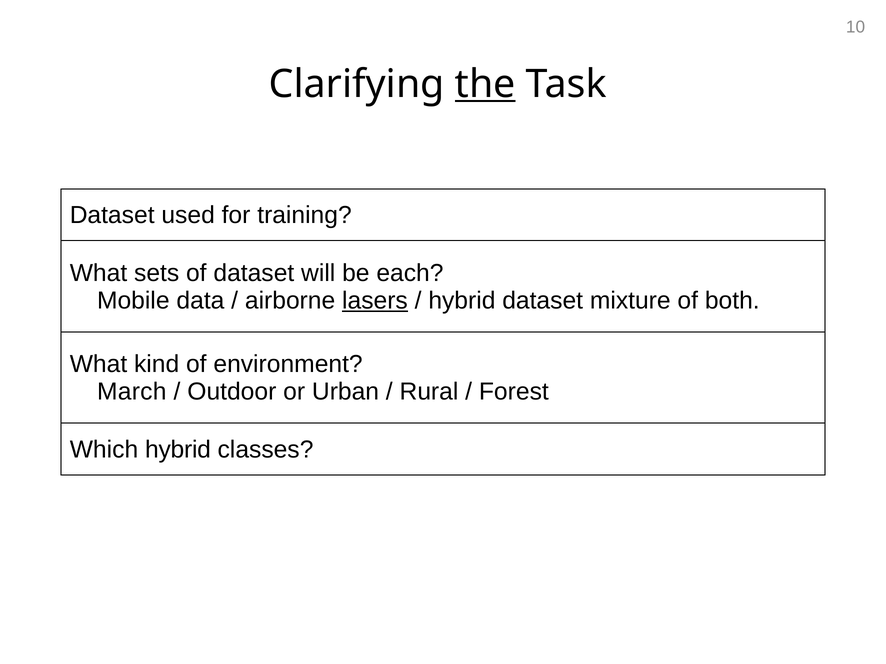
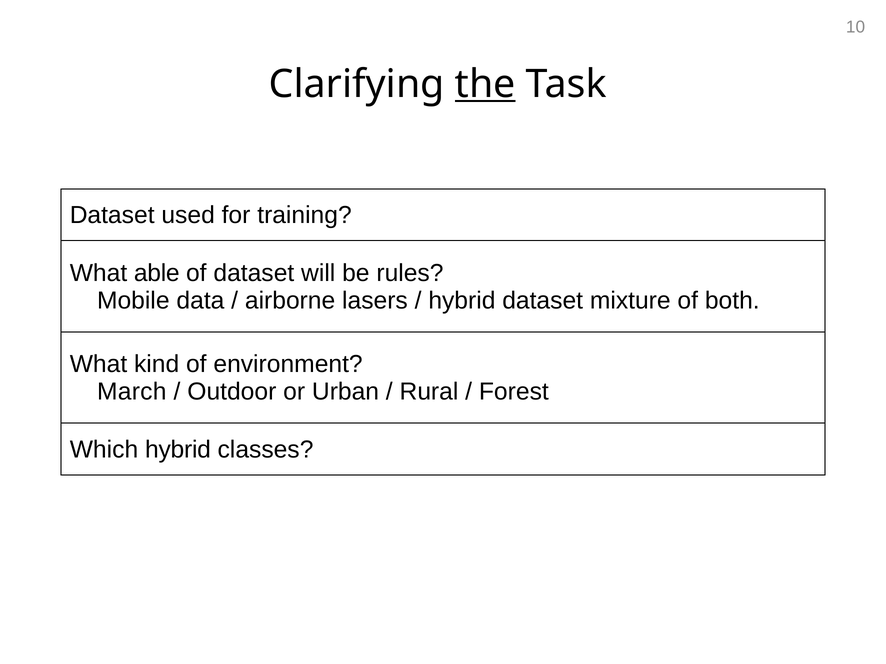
sets: sets -> able
each: each -> rules
lasers underline: present -> none
